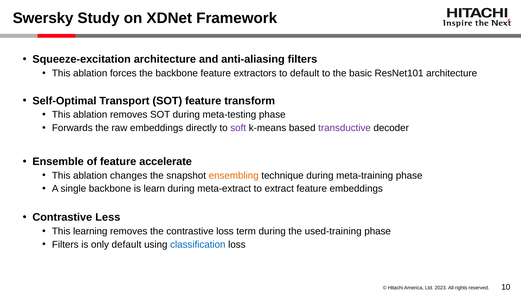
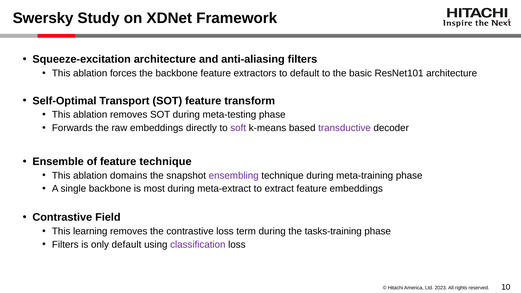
feature accelerate: accelerate -> technique
changes: changes -> domains
ensembling colour: orange -> purple
learn: learn -> most
Less: Less -> Field
used-training: used-training -> tasks-training
classification colour: blue -> purple
